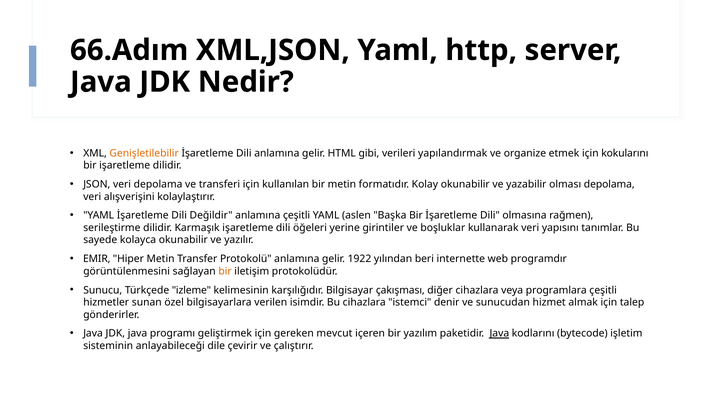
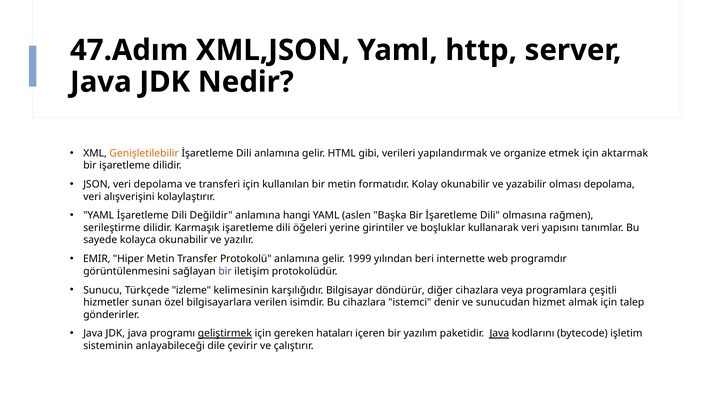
66.Adım: 66.Adım -> 47.Adım
kokularını: kokularını -> aktarmak
anlamına çeşitli: çeşitli -> hangi
1922: 1922 -> 1999
bir at (225, 271) colour: orange -> purple
çakışması: çakışması -> döndürür
geliştirmek underline: none -> present
mevcut: mevcut -> hataları
